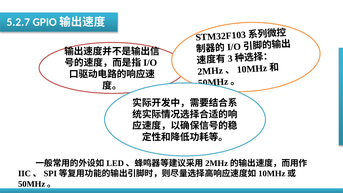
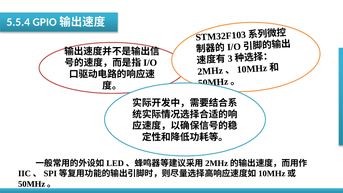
5.2.7: 5.2.7 -> 5.5.4
